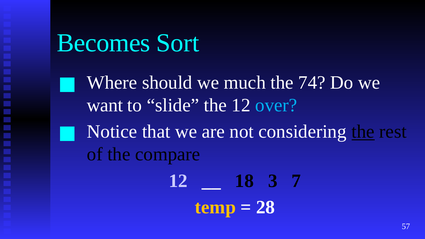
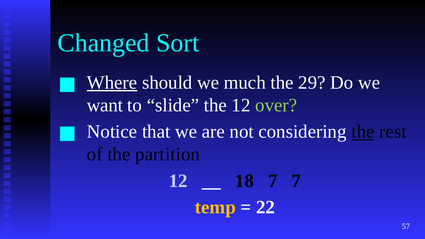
Becomes: Becomes -> Changed
Where underline: none -> present
74: 74 -> 29
over colour: light blue -> light green
compare: compare -> partition
18 3: 3 -> 7
28: 28 -> 22
